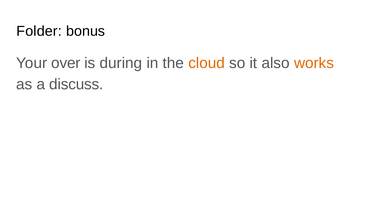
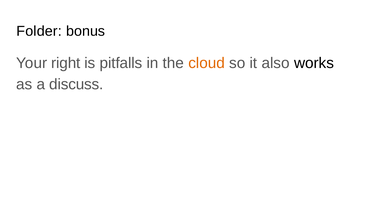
over: over -> right
during: during -> pitfalls
works colour: orange -> black
